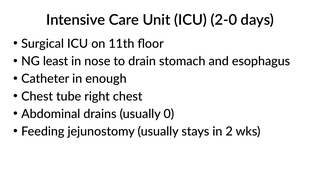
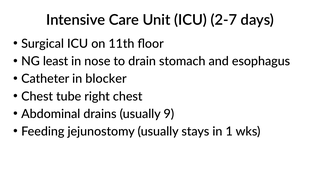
2-0: 2-0 -> 2-7
enough: enough -> blocker
0: 0 -> 9
2: 2 -> 1
